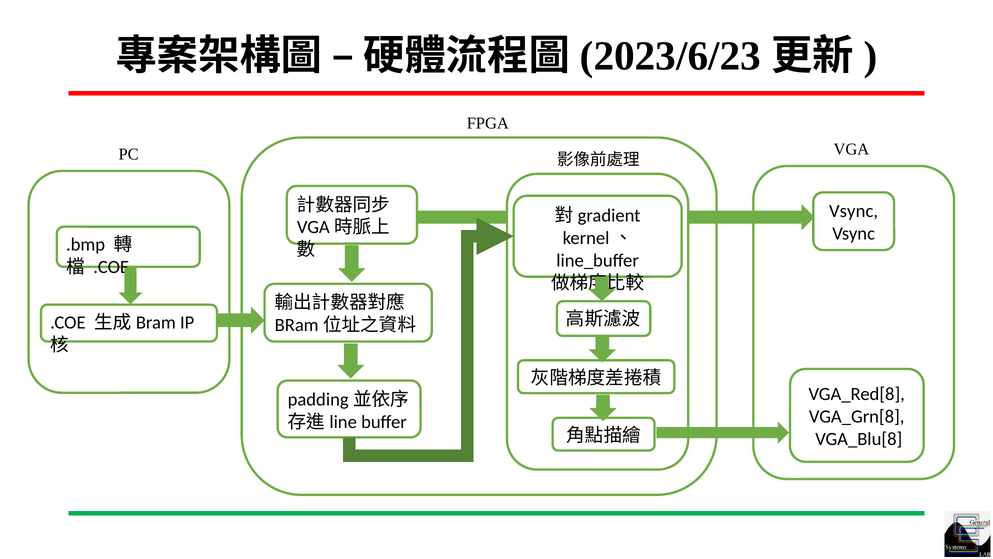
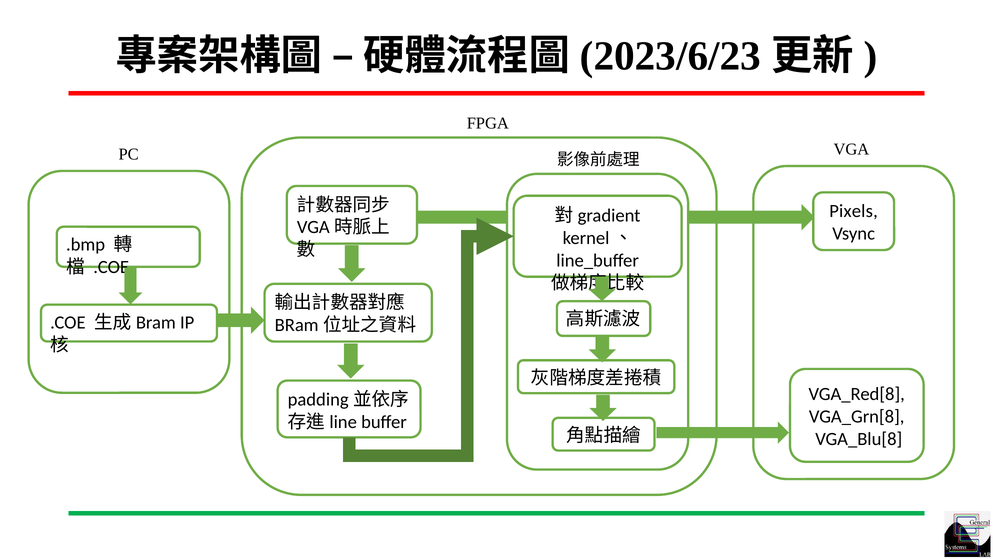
Vsync at (854, 211): Vsync -> Pixels
